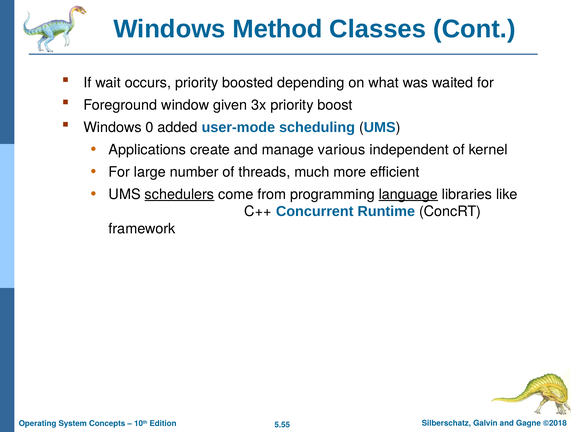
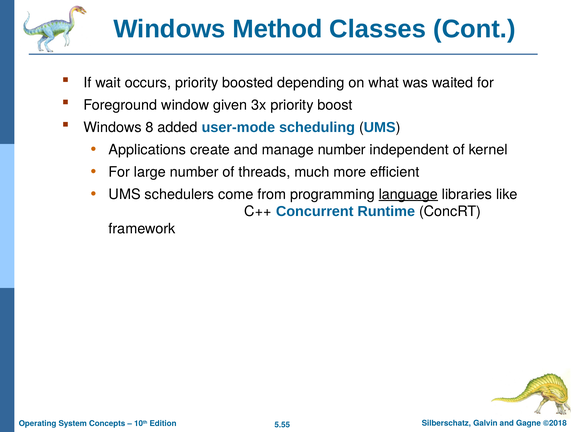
0: 0 -> 8
manage various: various -> number
schedulers underline: present -> none
